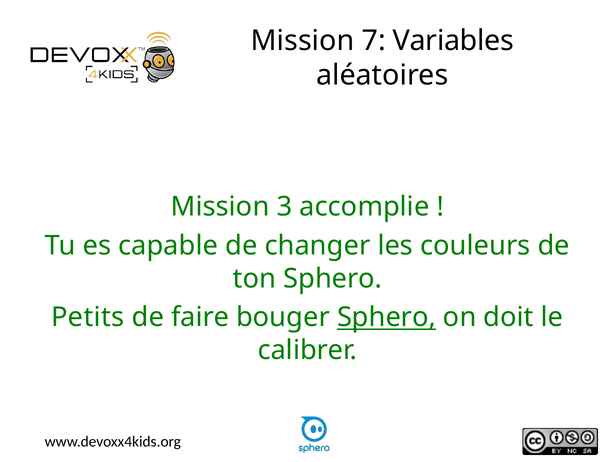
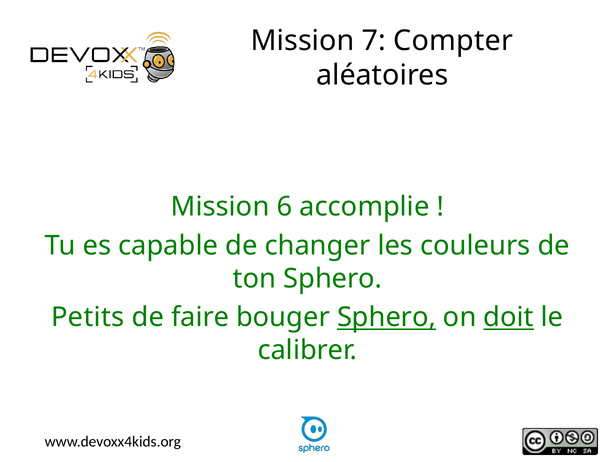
Variables: Variables -> Compter
3: 3 -> 6
doit underline: none -> present
